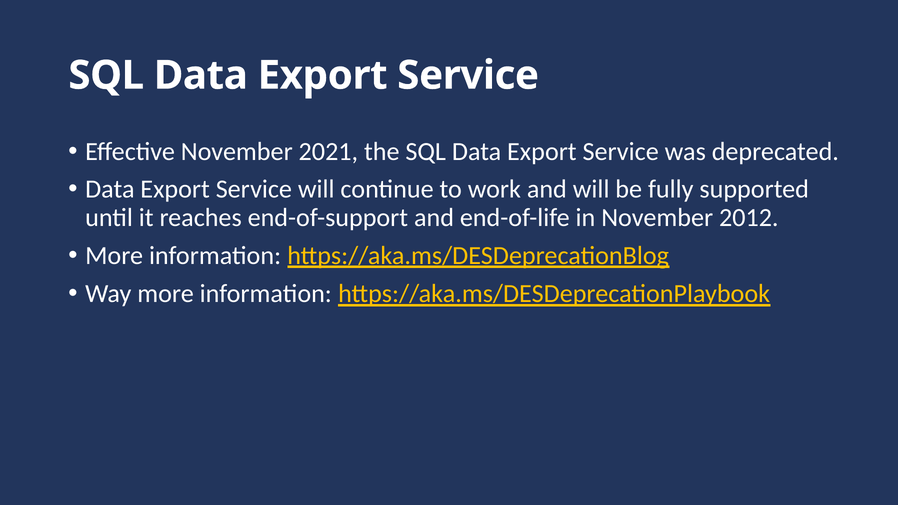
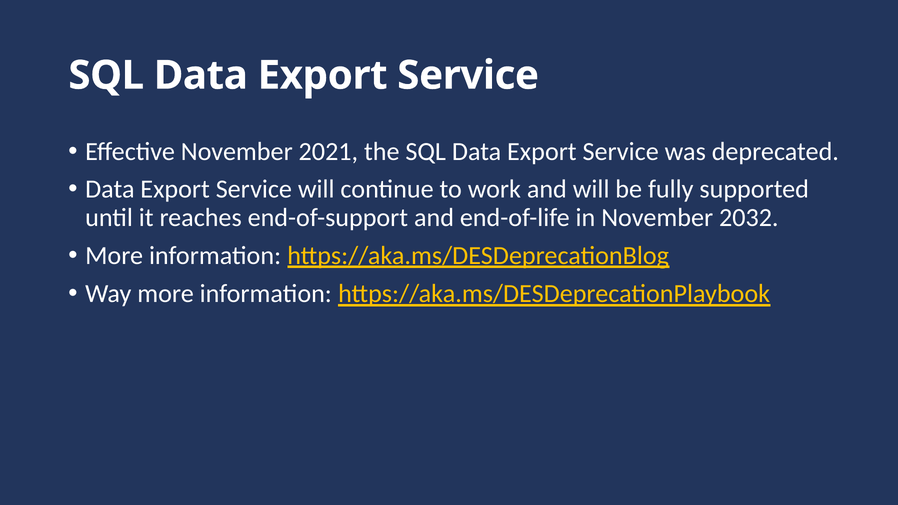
2012: 2012 -> 2032
